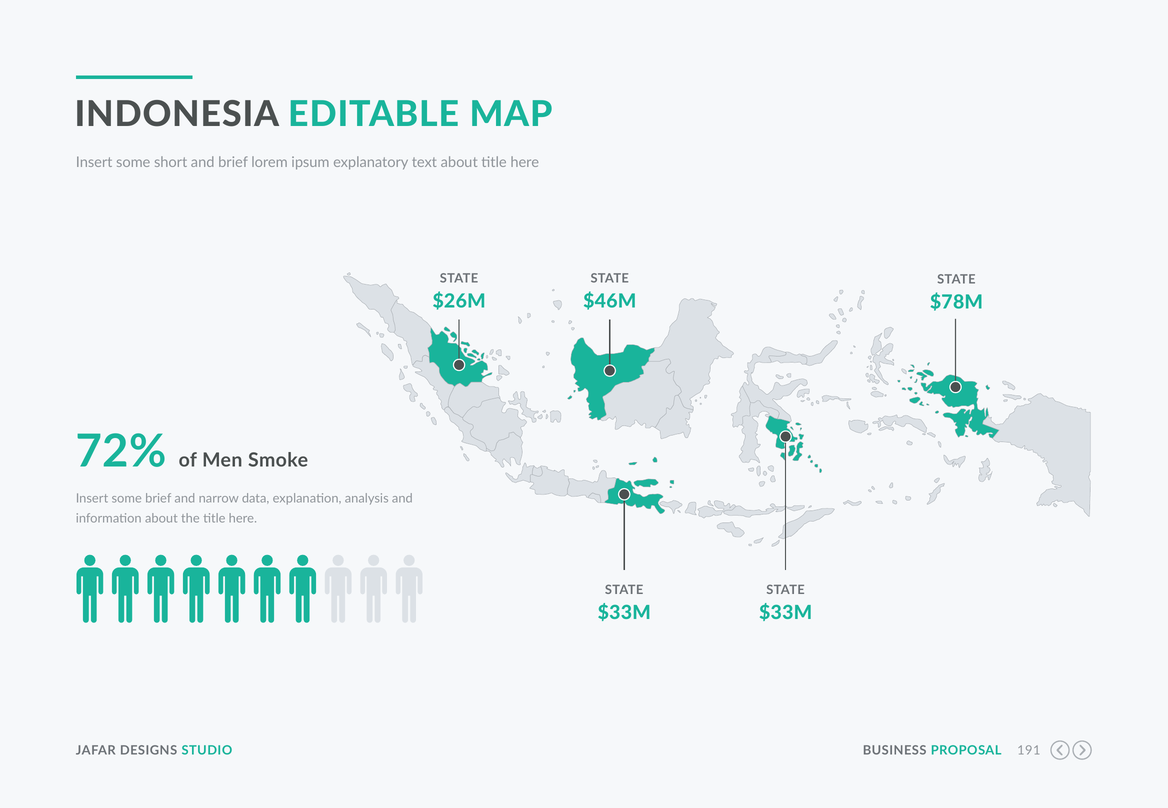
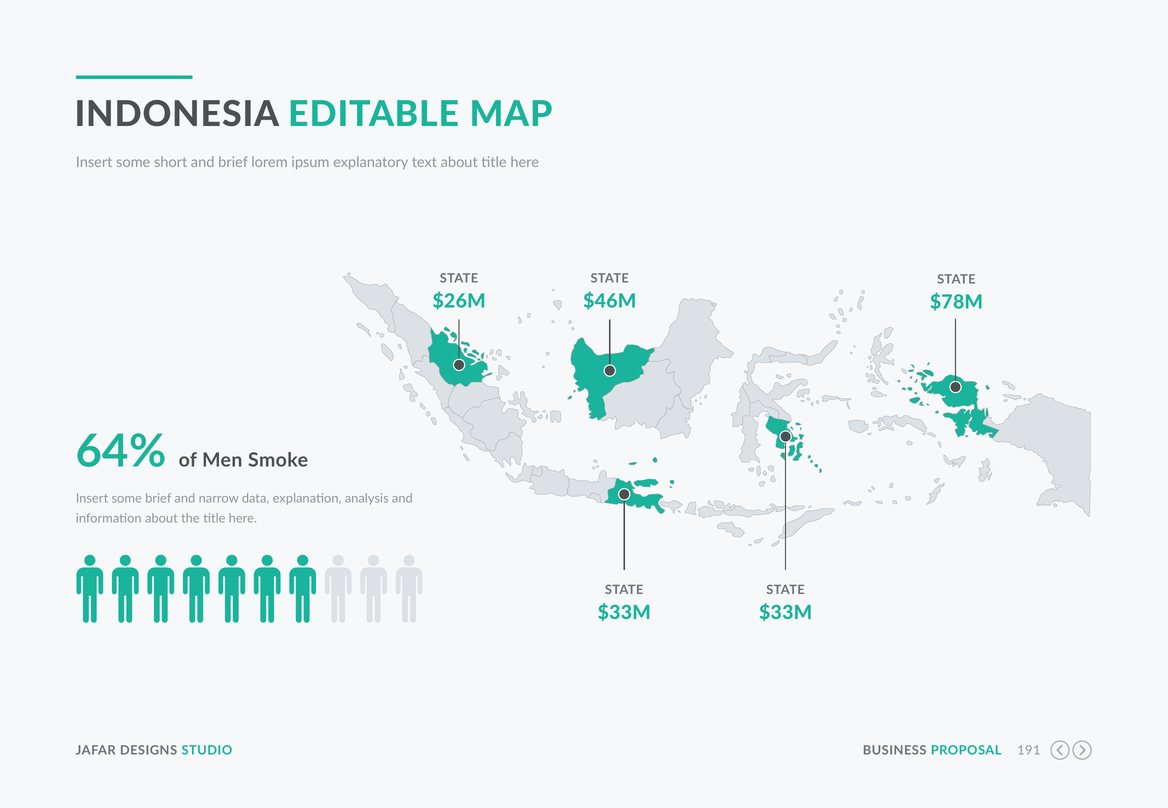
72%: 72% -> 64%
